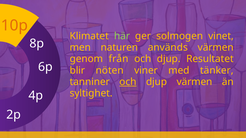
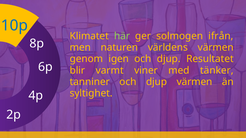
10p colour: orange -> blue
vinet: vinet -> ifrån
används: används -> världens
från: från -> igen
nöten: nöten -> varmt
och at (128, 82) underline: present -> none
